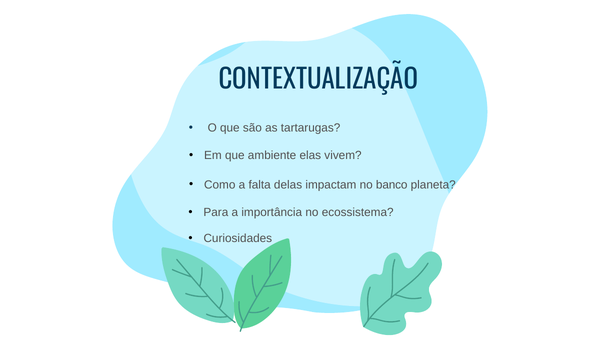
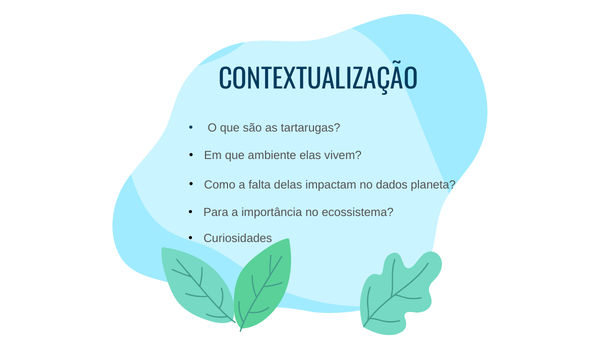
banco: banco -> dados
